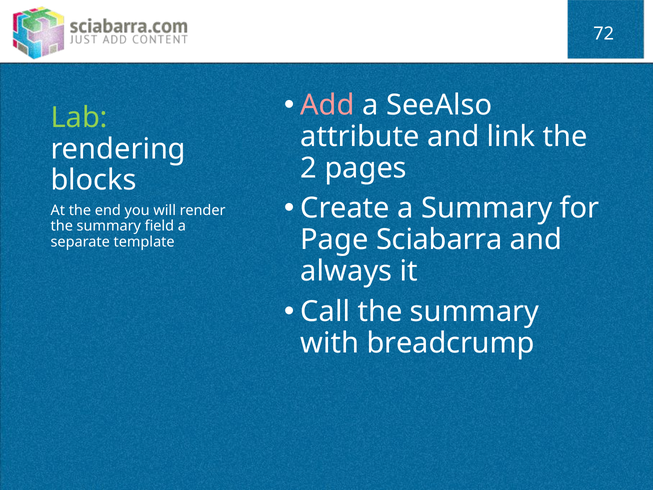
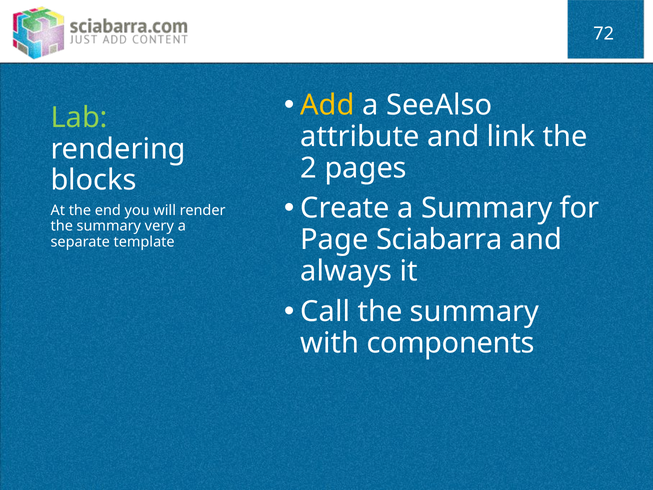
Add colour: pink -> yellow
field: field -> very
breadcrump: breadcrump -> components
